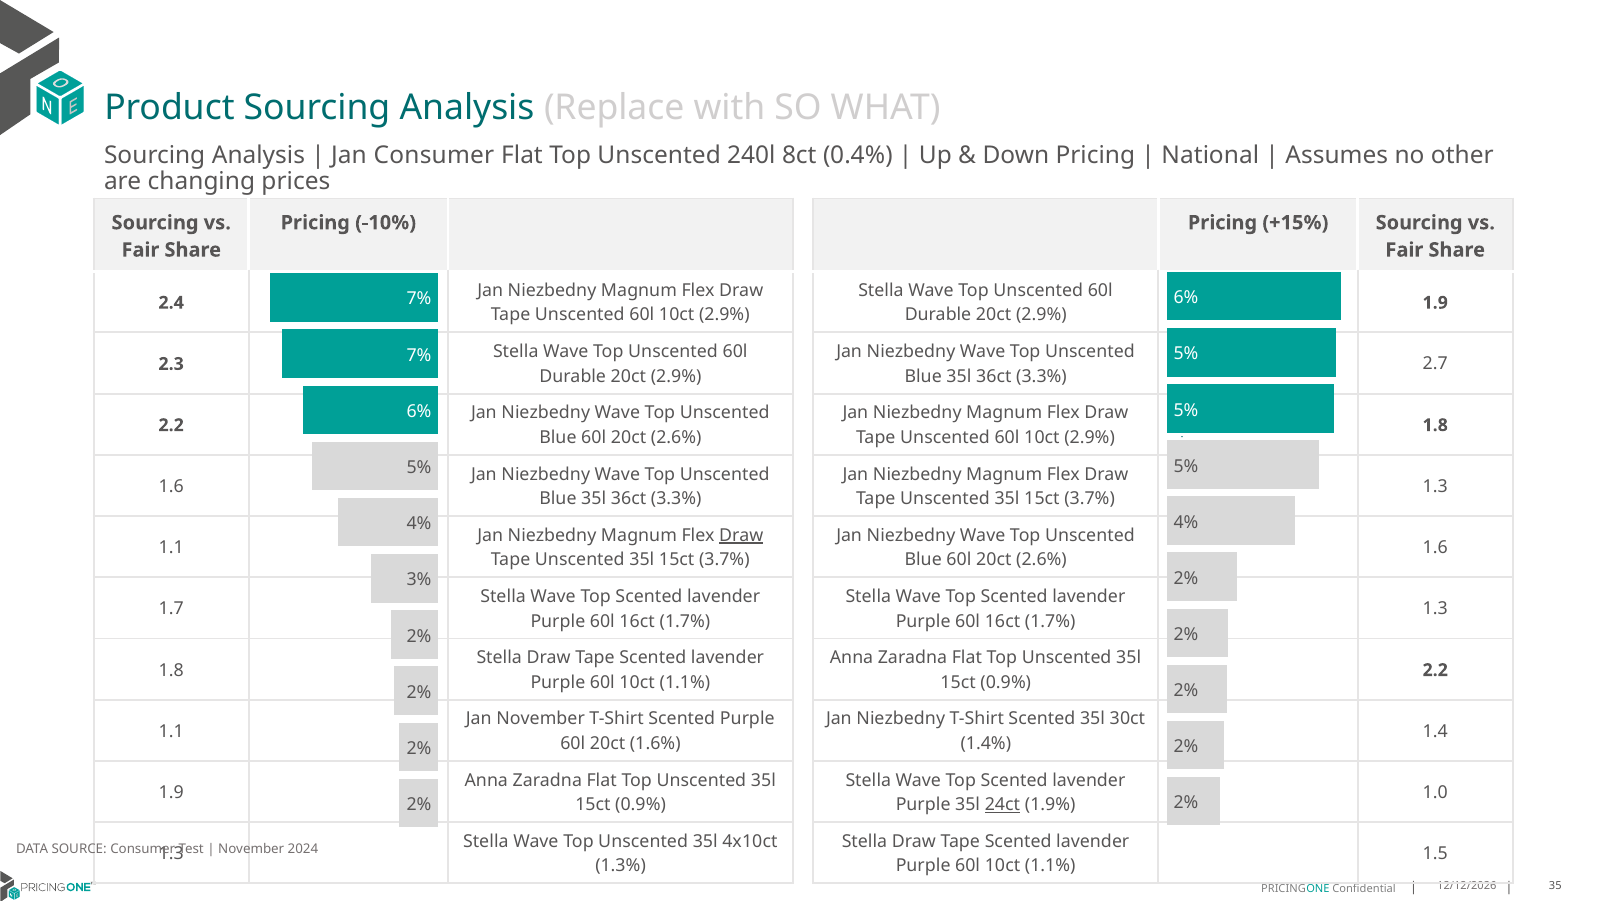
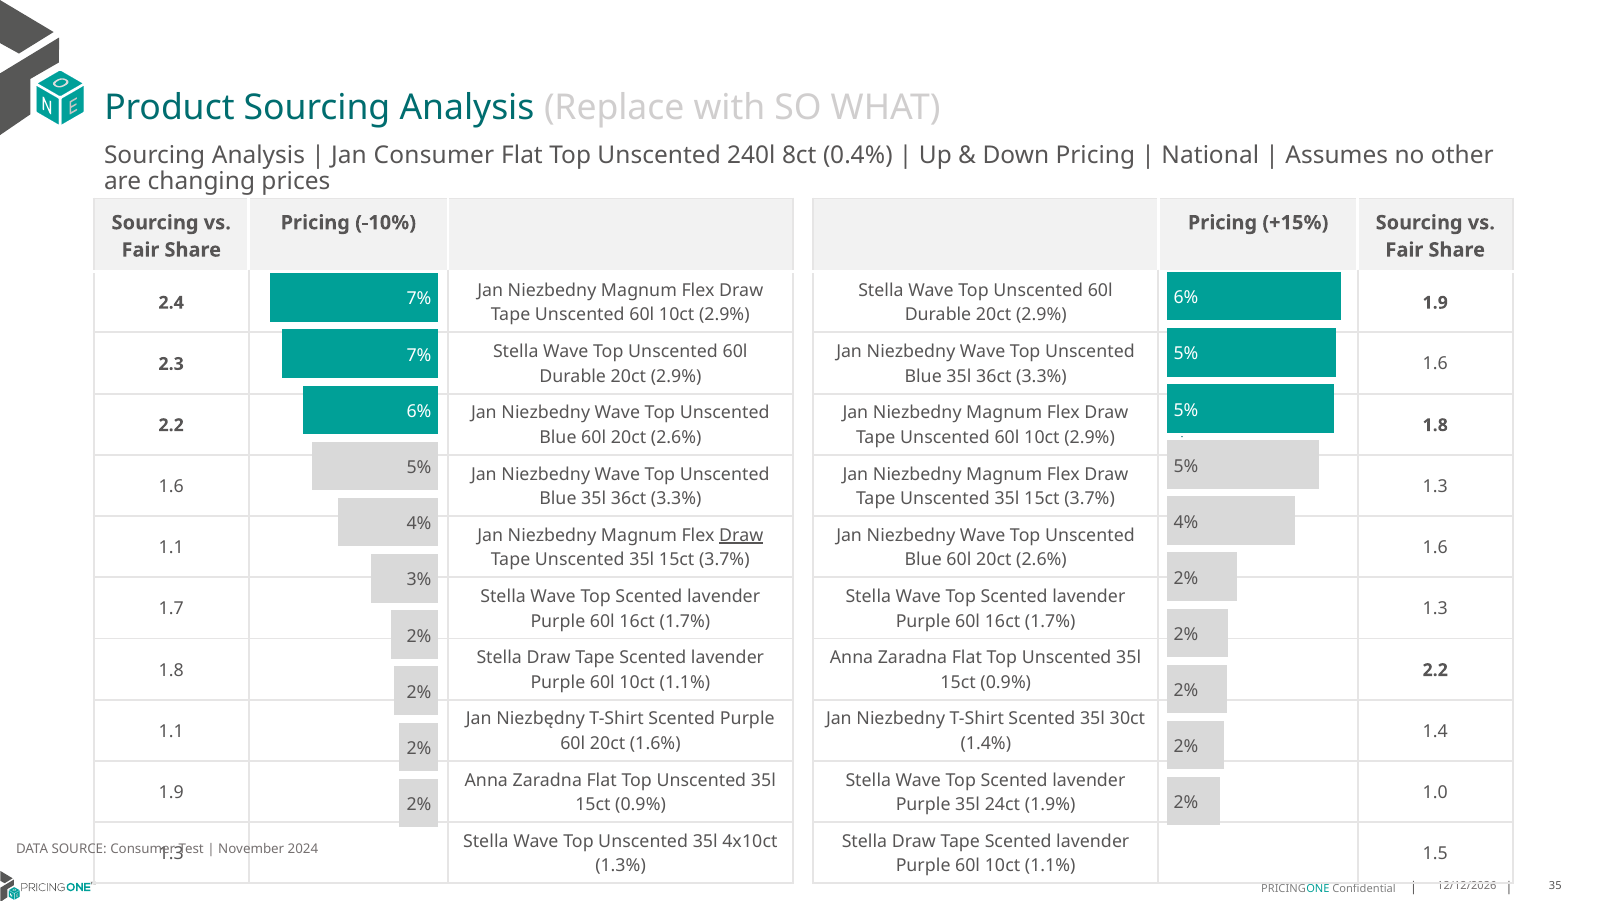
2.7 at (1435, 364): 2.7 -> 1.6
Jan November: November -> Niezbędny
24ct underline: present -> none
